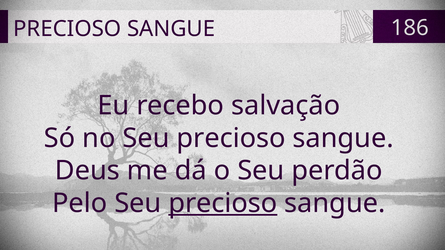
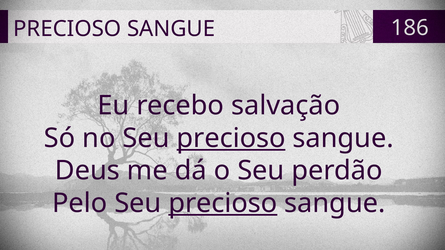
precioso at (231, 138) underline: none -> present
